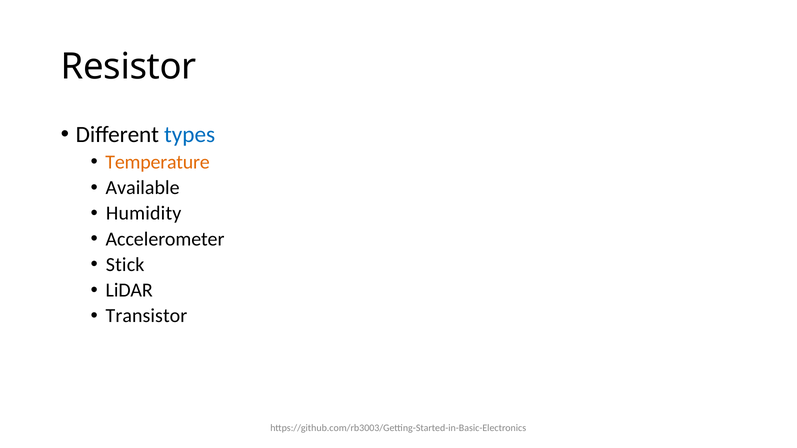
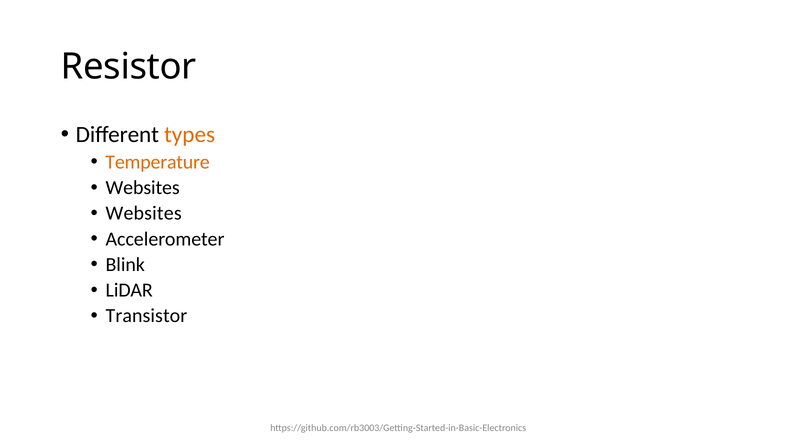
types colour: blue -> orange
Available at (143, 188): Available -> Websites
Humidity at (144, 214): Humidity -> Websites
Stick: Stick -> Blink
